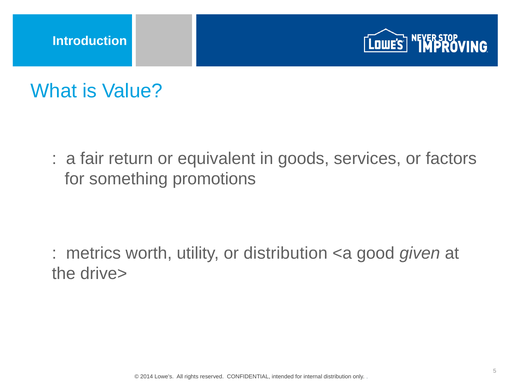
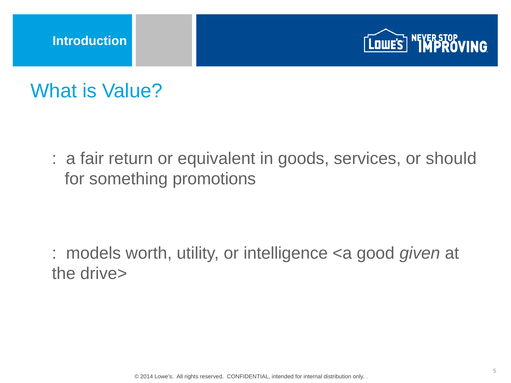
factors: factors -> should
metrics: metrics -> models
or distribution: distribution -> intelligence
